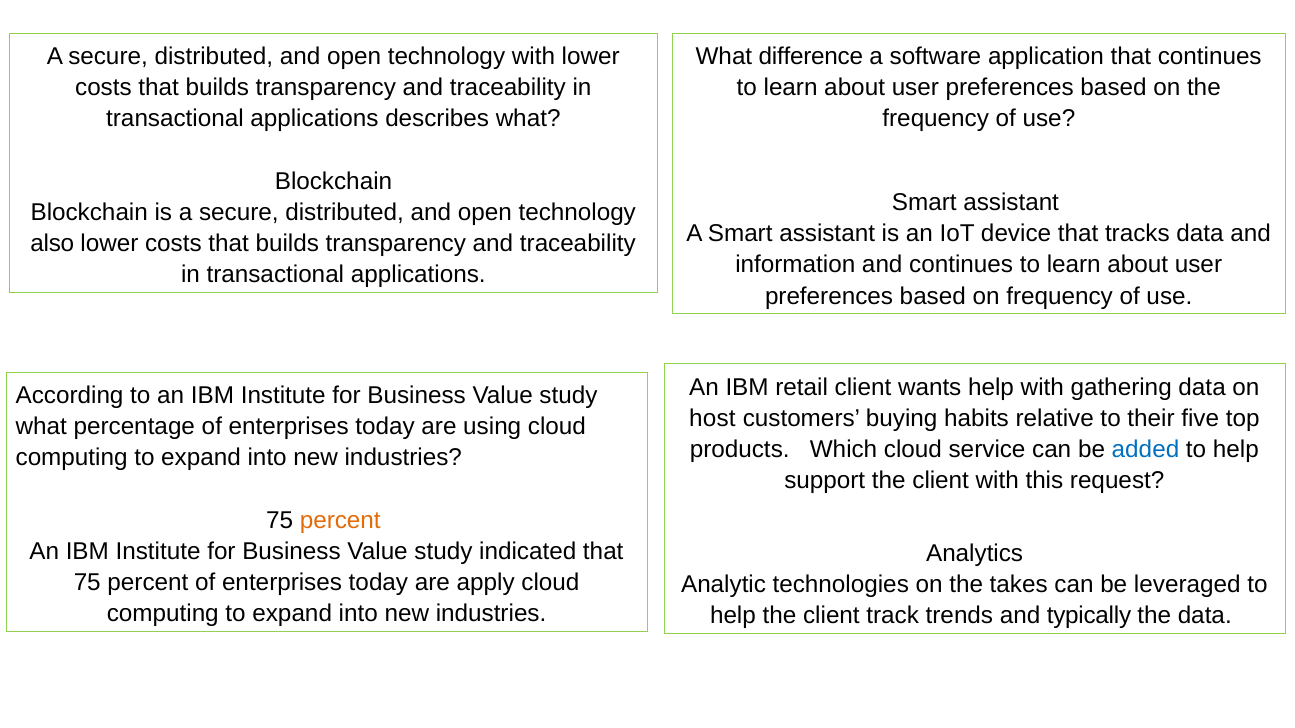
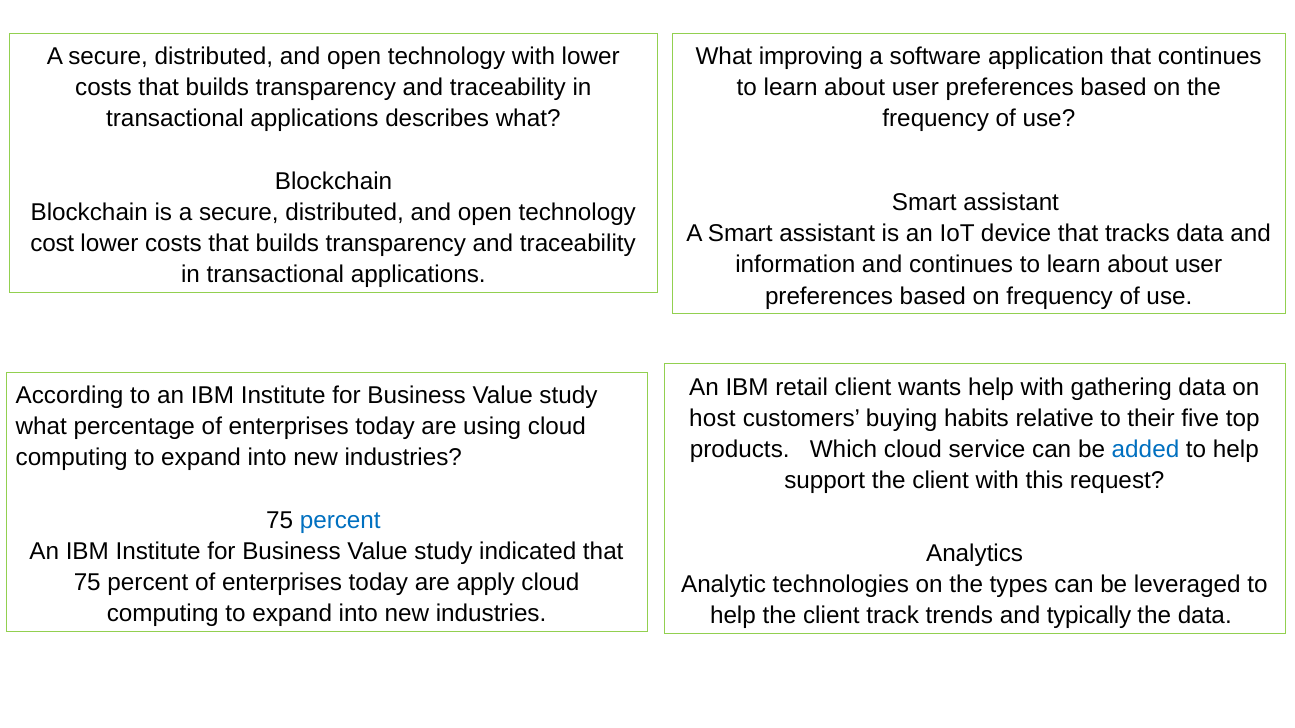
difference: difference -> improving
also: also -> cost
percent at (340, 521) colour: orange -> blue
takes: takes -> types
